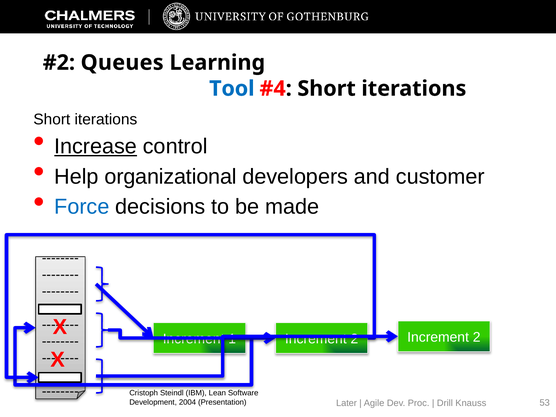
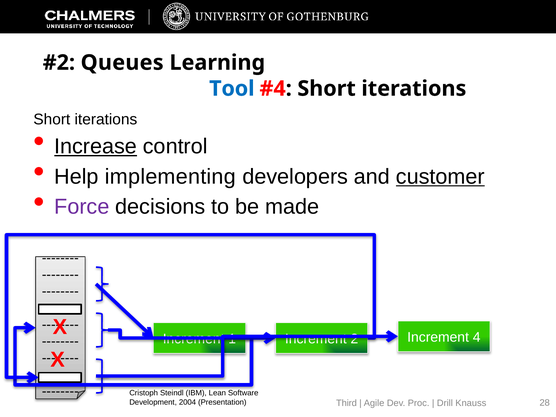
organizational: organizational -> implementing
customer underline: none -> present
Force colour: blue -> purple
2 at (477, 337): 2 -> 4
Later: Later -> Third
53: 53 -> 28
